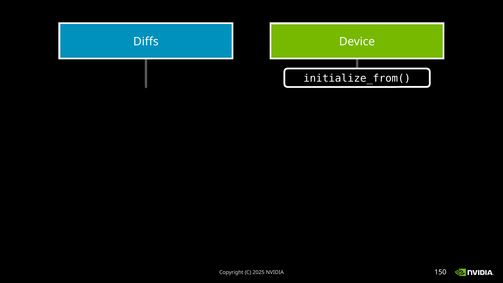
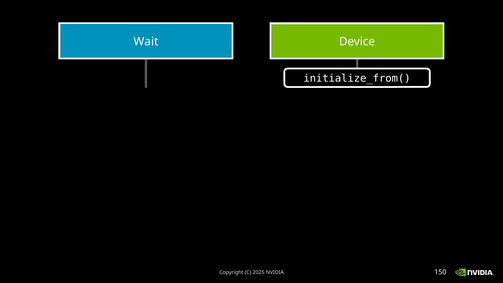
Diffs: Diffs -> Wait
